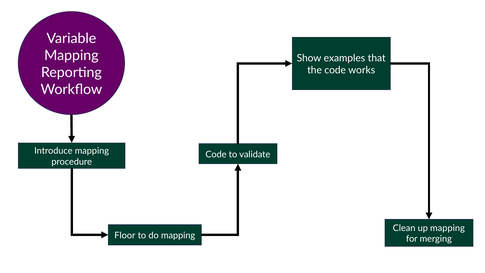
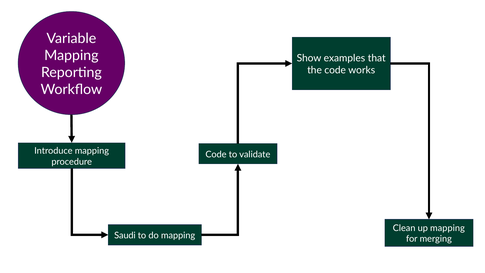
Floor: Floor -> Saudi
